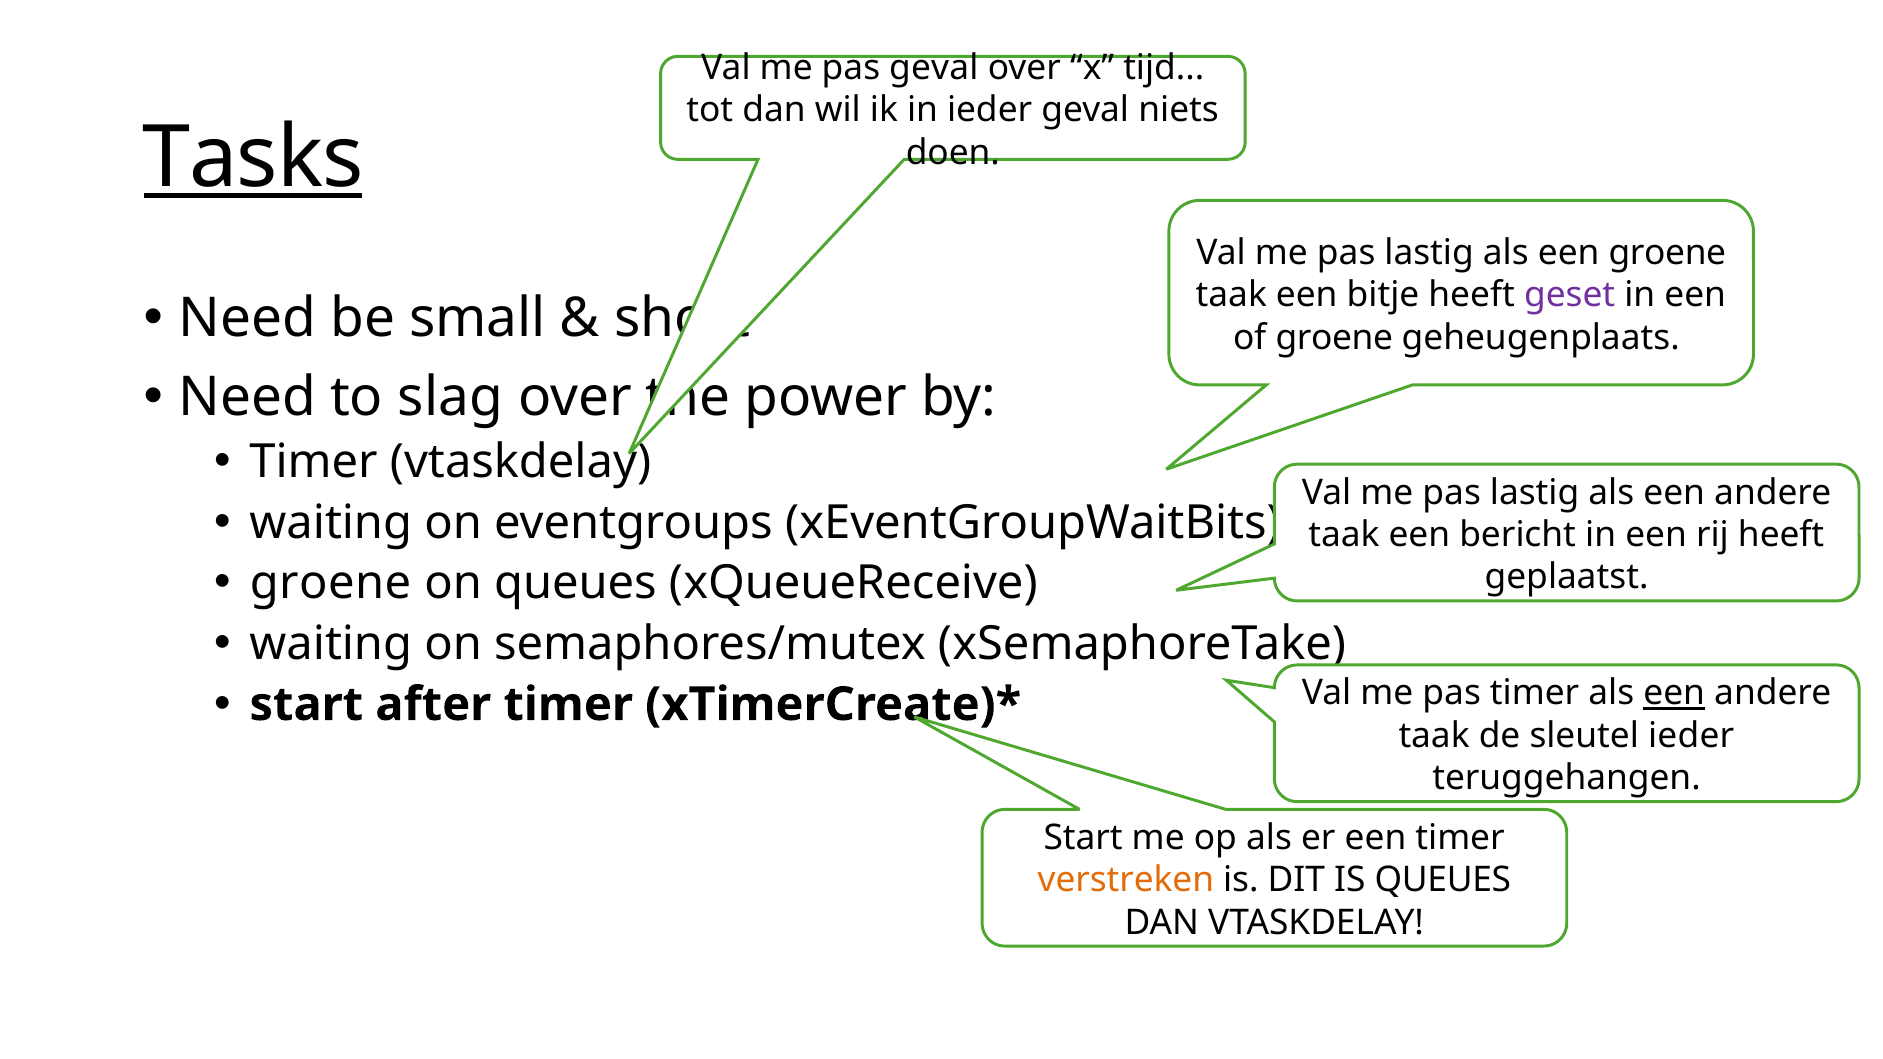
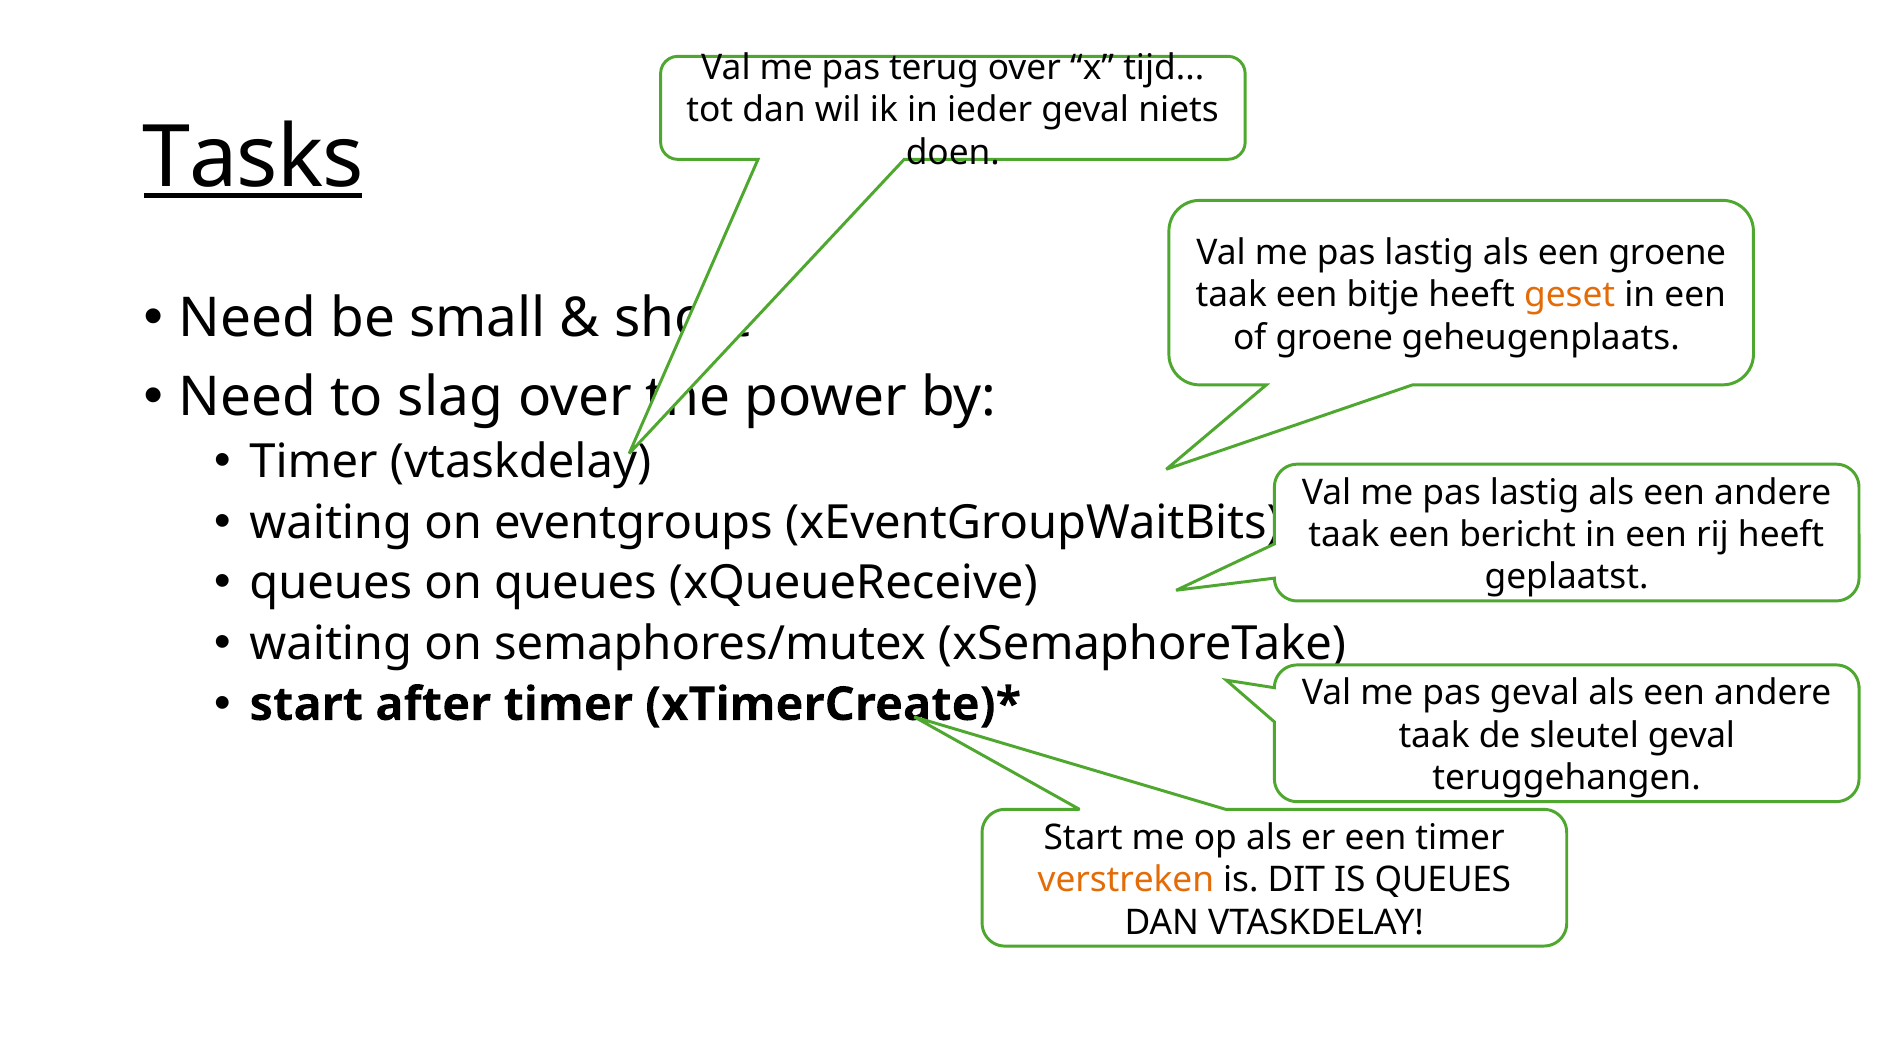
pas geval: geval -> terug
geset colour: purple -> orange
groene at (331, 583): groene -> queues
pas timer: timer -> geval
een at (1674, 693) underline: present -> none
sleutel ieder: ieder -> geval
